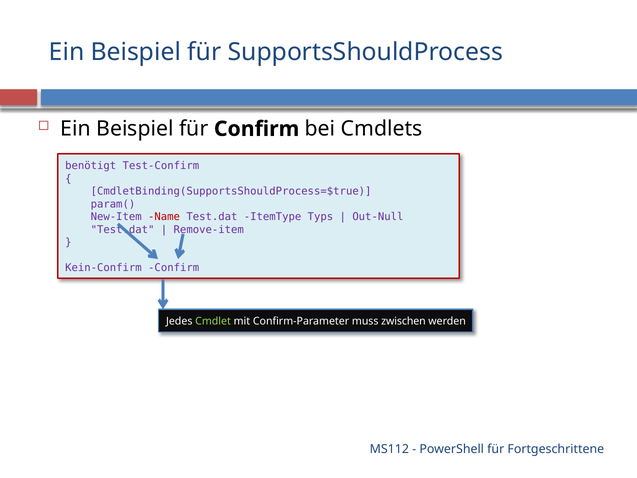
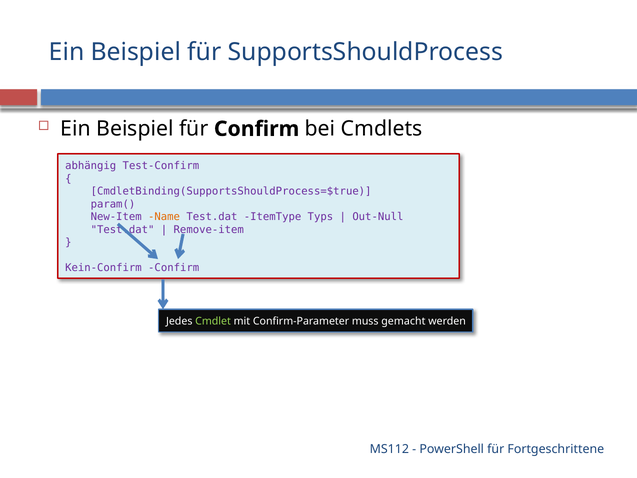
benötigt: benötigt -> abhängig
Name colour: red -> orange
zwischen: zwischen -> gemacht
